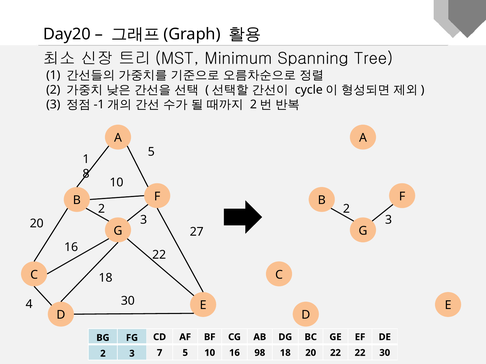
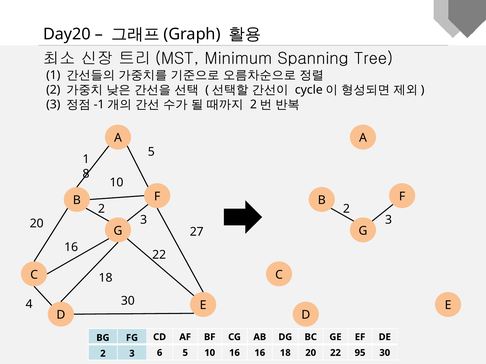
7: 7 -> 6
16 98: 98 -> 16
22 22: 22 -> 95
